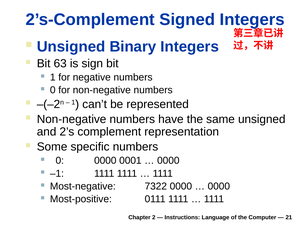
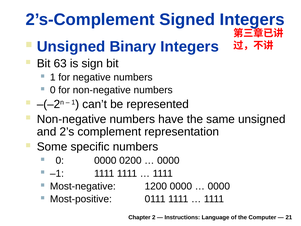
0001: 0001 -> 0200
7322: 7322 -> 1200
